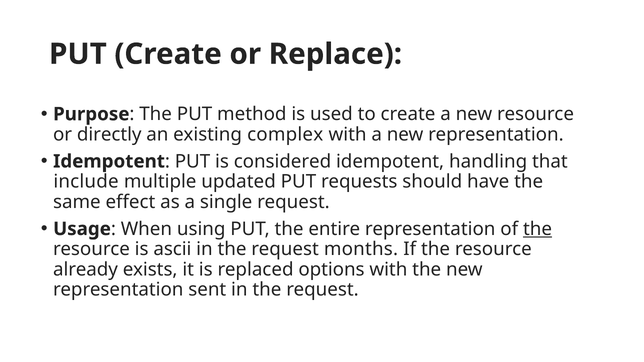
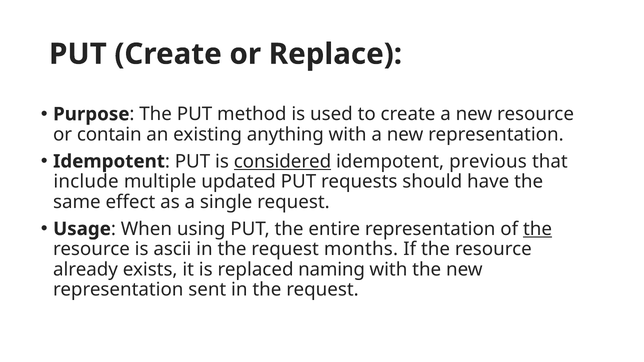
directly: directly -> contain
complex: complex -> anything
considered underline: none -> present
handling: handling -> previous
options: options -> naming
